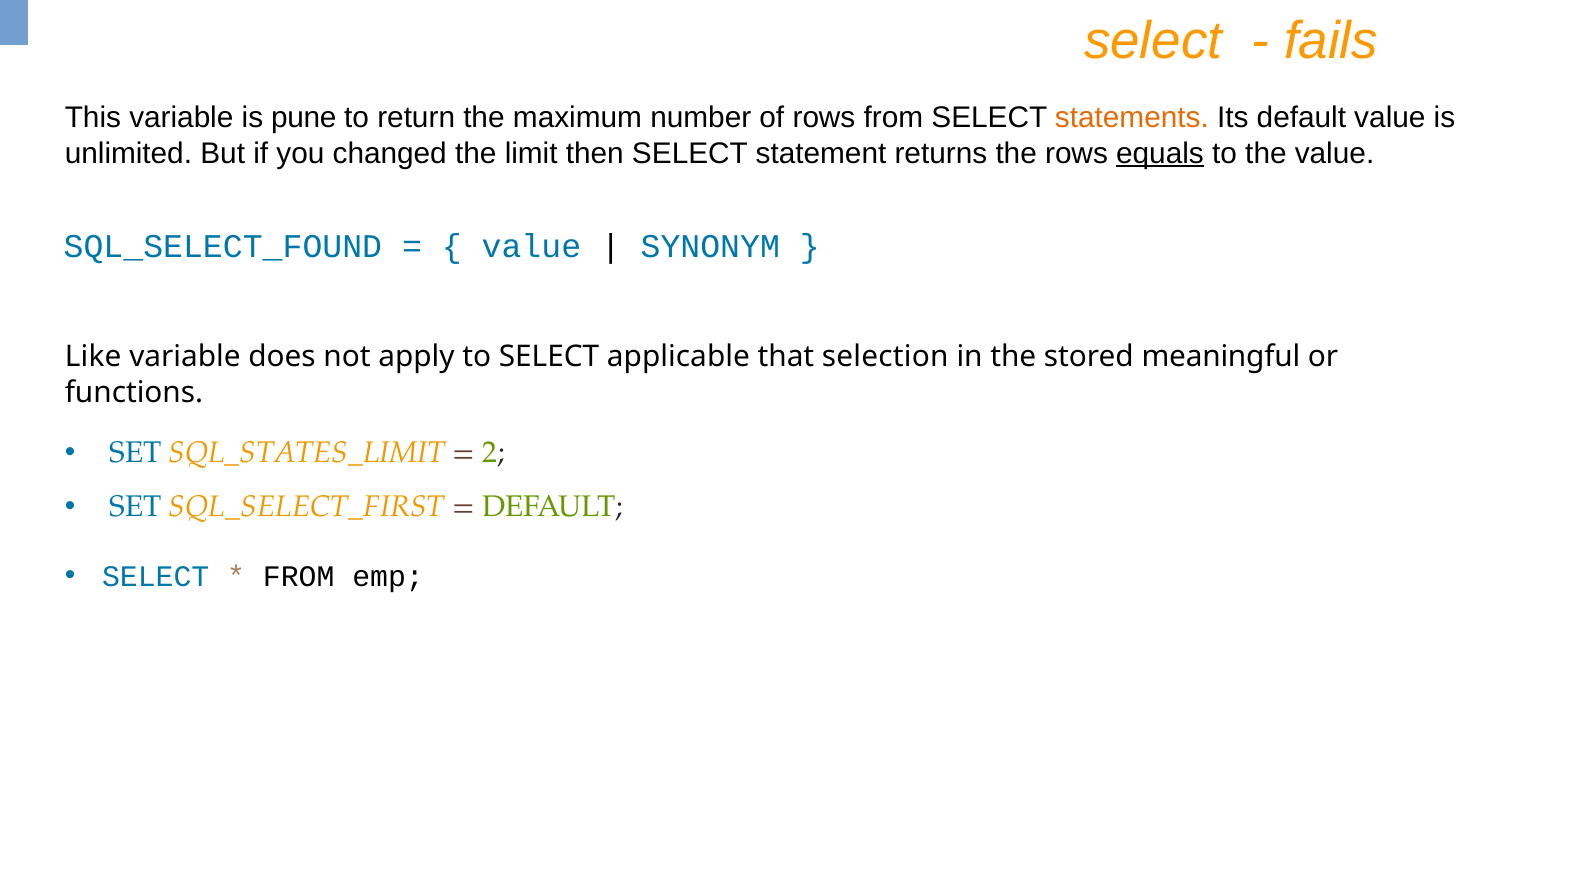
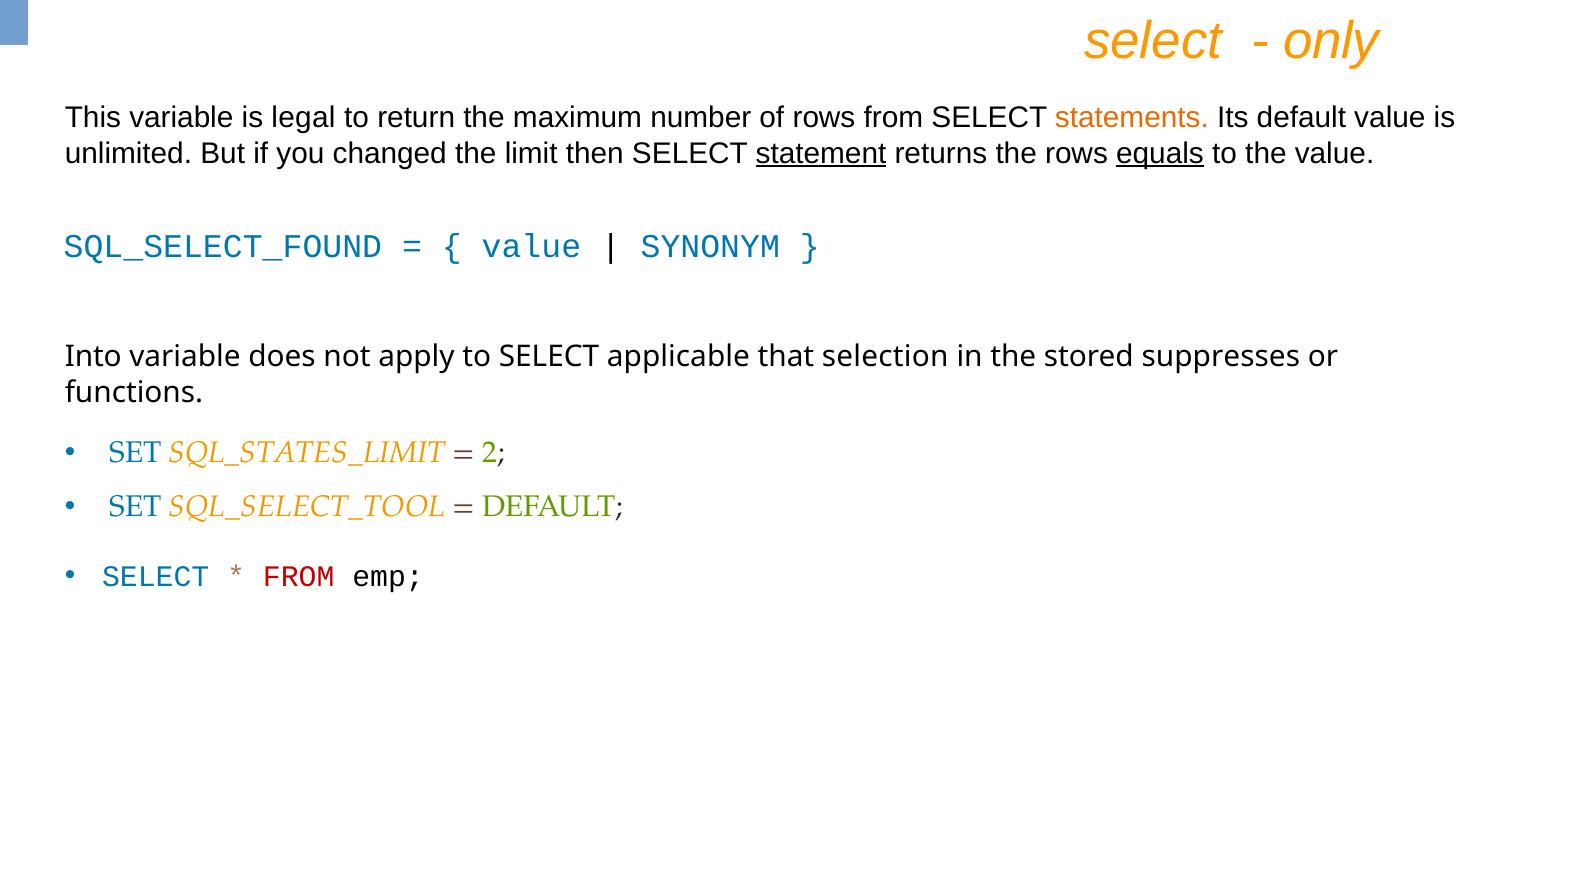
fails: fails -> only
pune: pune -> legal
statement underline: none -> present
Like: Like -> Into
meaningful: meaningful -> suppresses
SQL_SELECT_FIRST: SQL_SELECT_FIRST -> SQL_SELECT_TOOL
FROM at (299, 577) colour: black -> red
